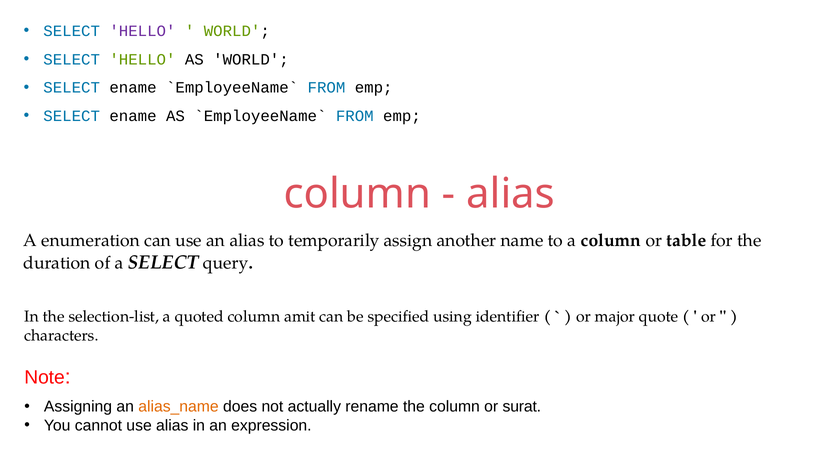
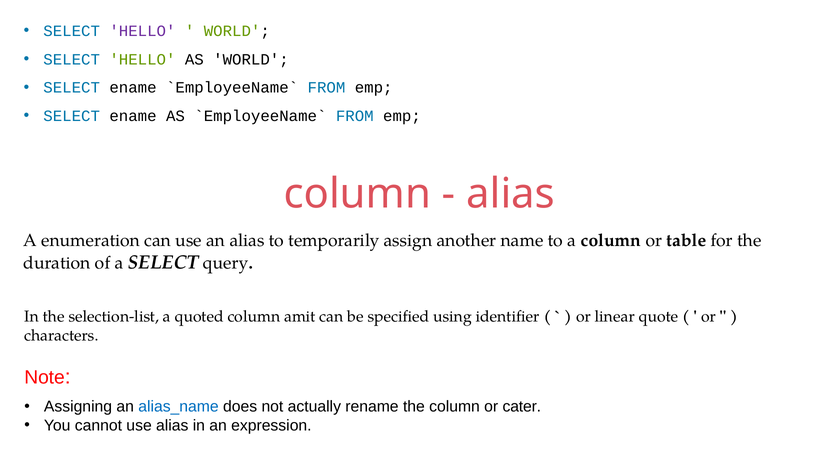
major: major -> linear
alias_name colour: orange -> blue
surat: surat -> cater
